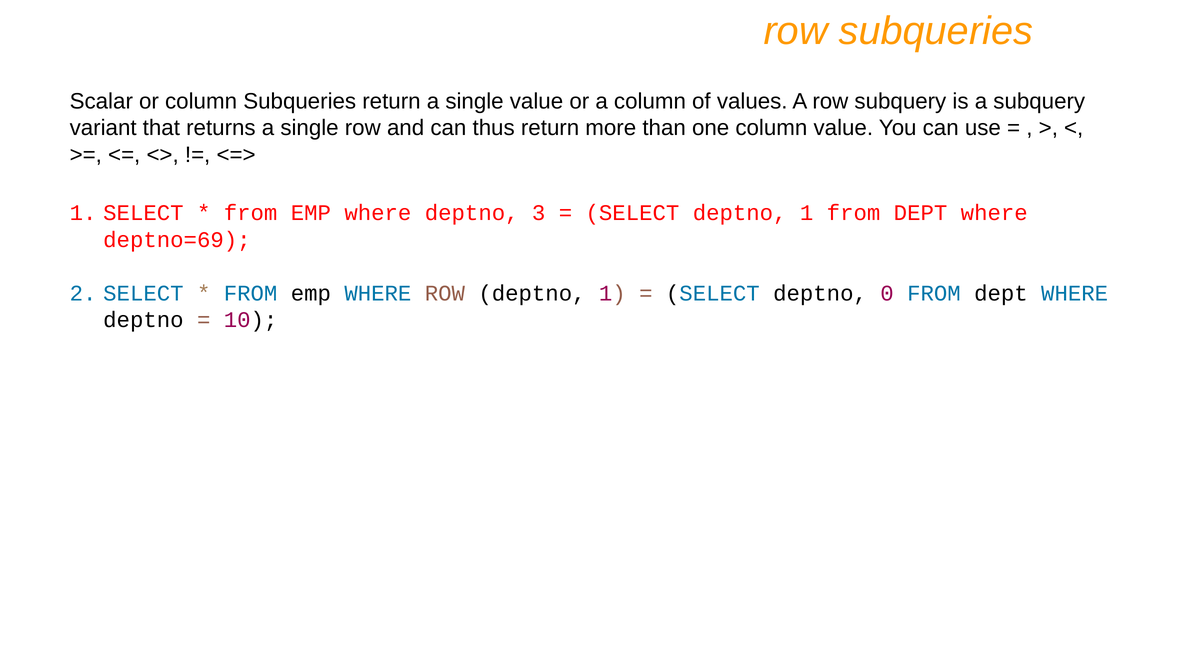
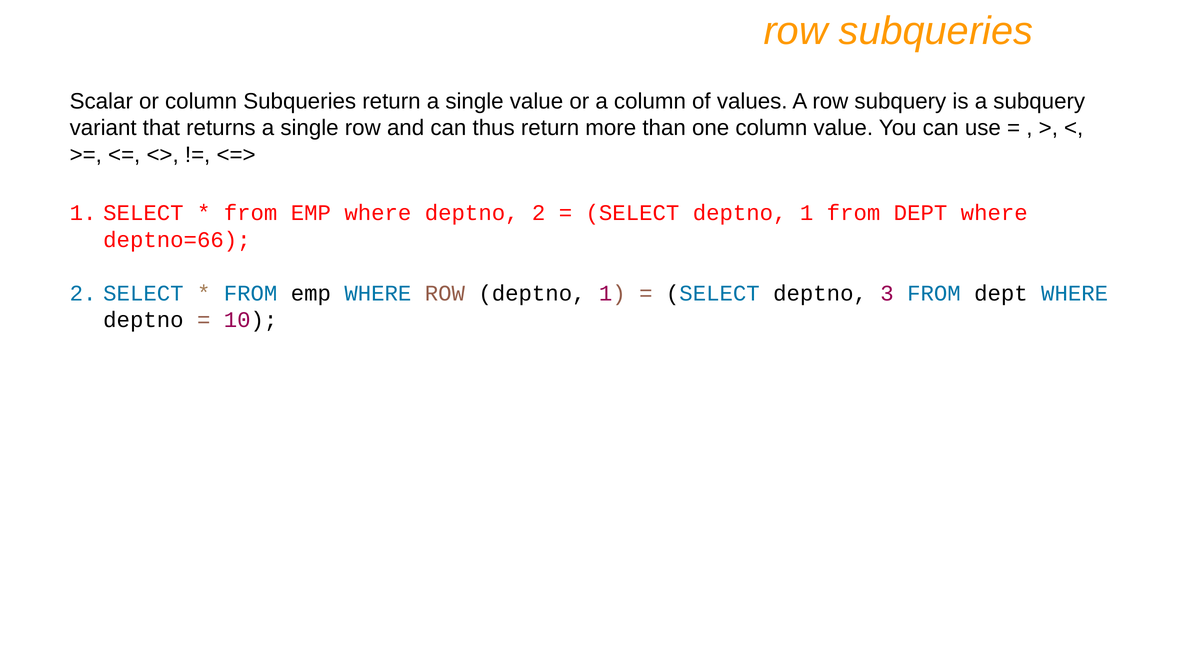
deptno 3: 3 -> 2
deptno=69: deptno=69 -> deptno=66
0: 0 -> 3
